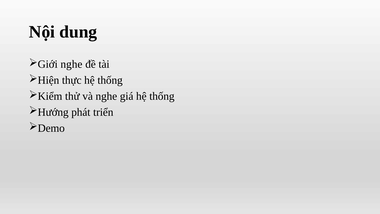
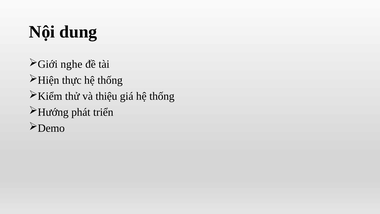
và nghe: nghe -> thiệu
